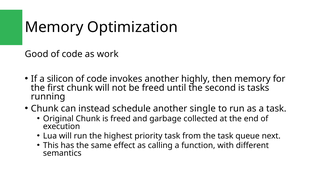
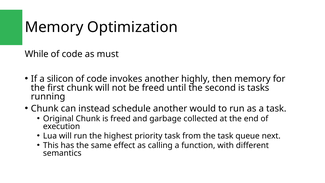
Good: Good -> While
work: work -> must
single: single -> would
